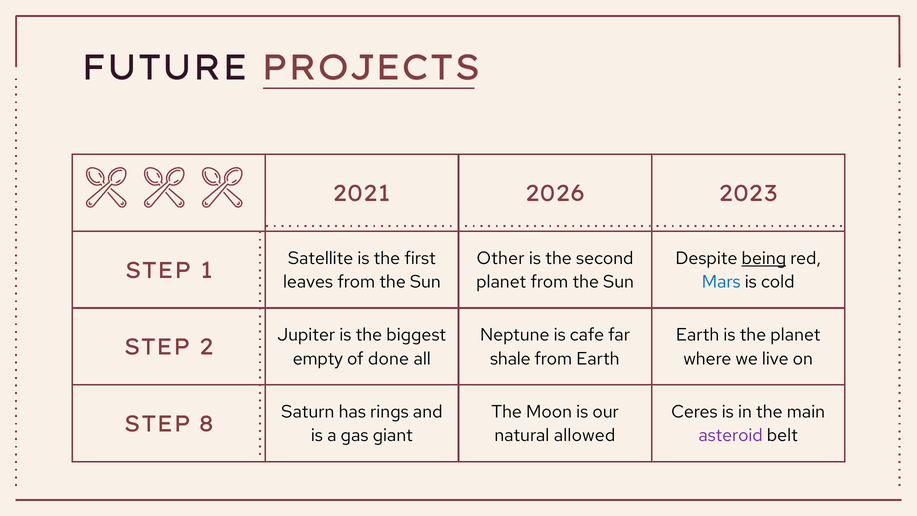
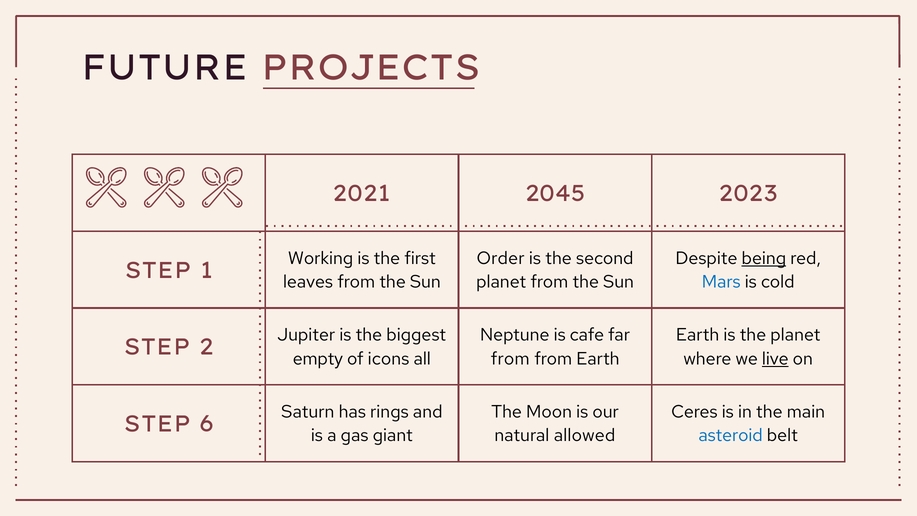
2026: 2026 -> 2045
Satellite: Satellite -> Working
Other: Other -> Order
done: done -> icons
shale at (510, 359): shale -> from
live underline: none -> present
8: 8 -> 6
asteroid colour: purple -> blue
